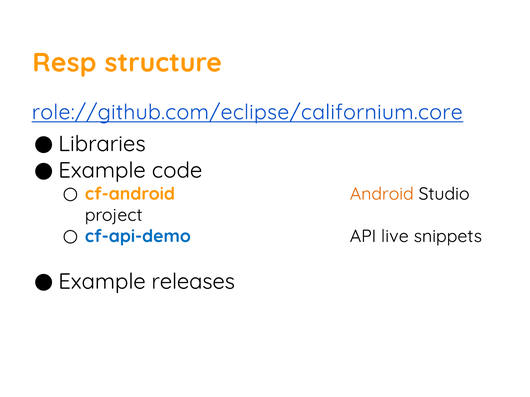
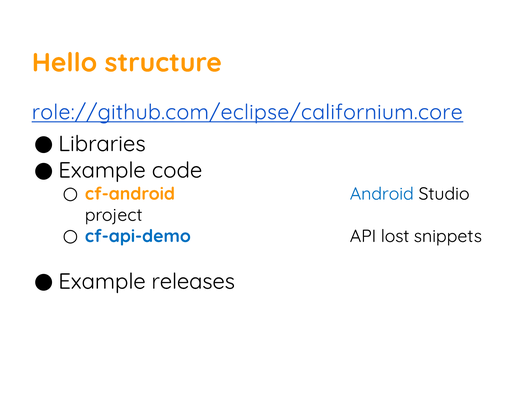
Resp: Resp -> Hello
Android colour: orange -> blue
live: live -> lost
